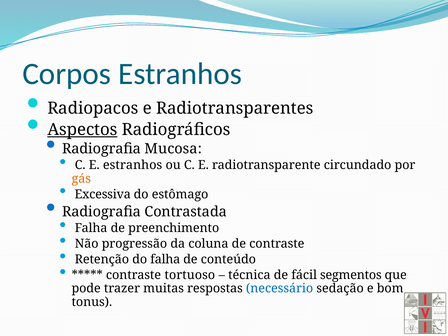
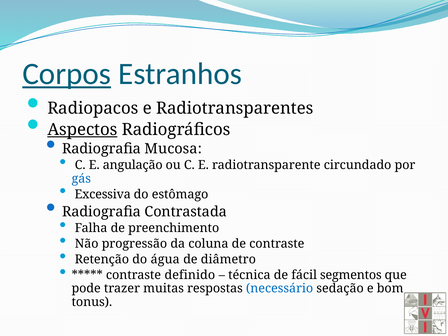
Corpos underline: none -> present
E estranhos: estranhos -> angulação
gás colour: orange -> blue
do falha: falha -> água
conteúdo: conteúdo -> diâmetro
tortuoso: tortuoso -> definido
